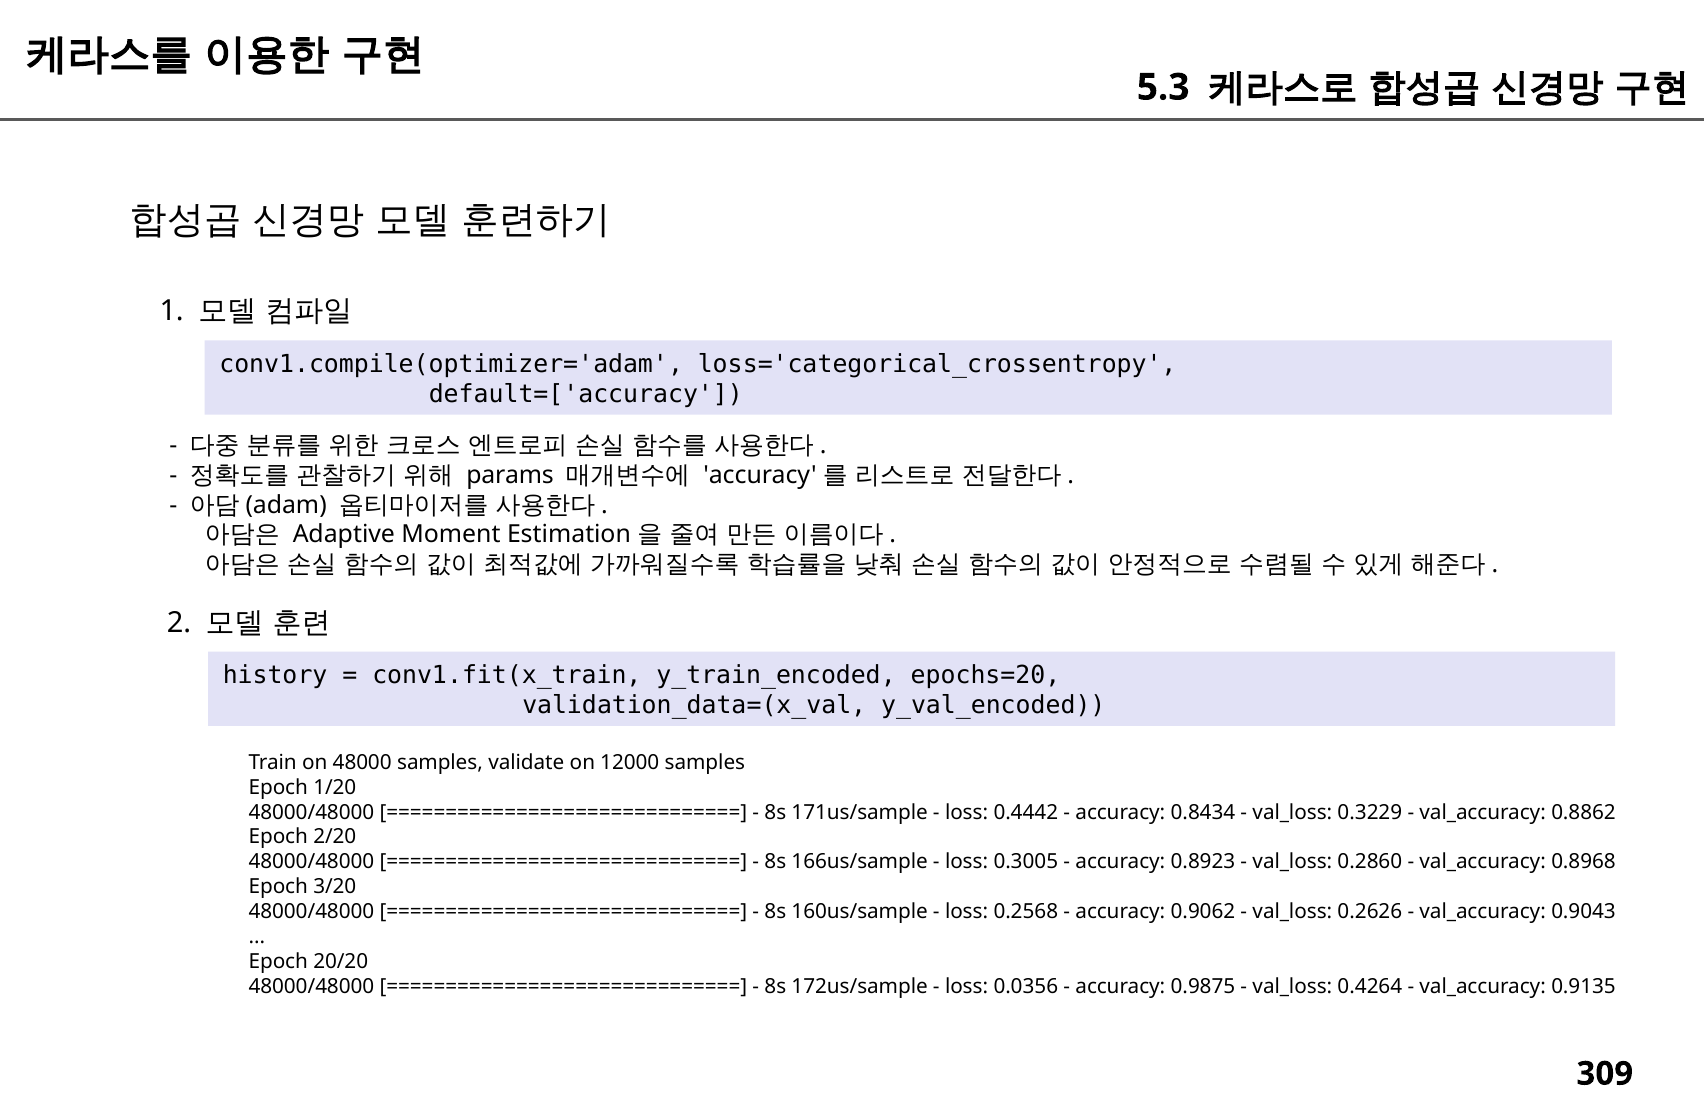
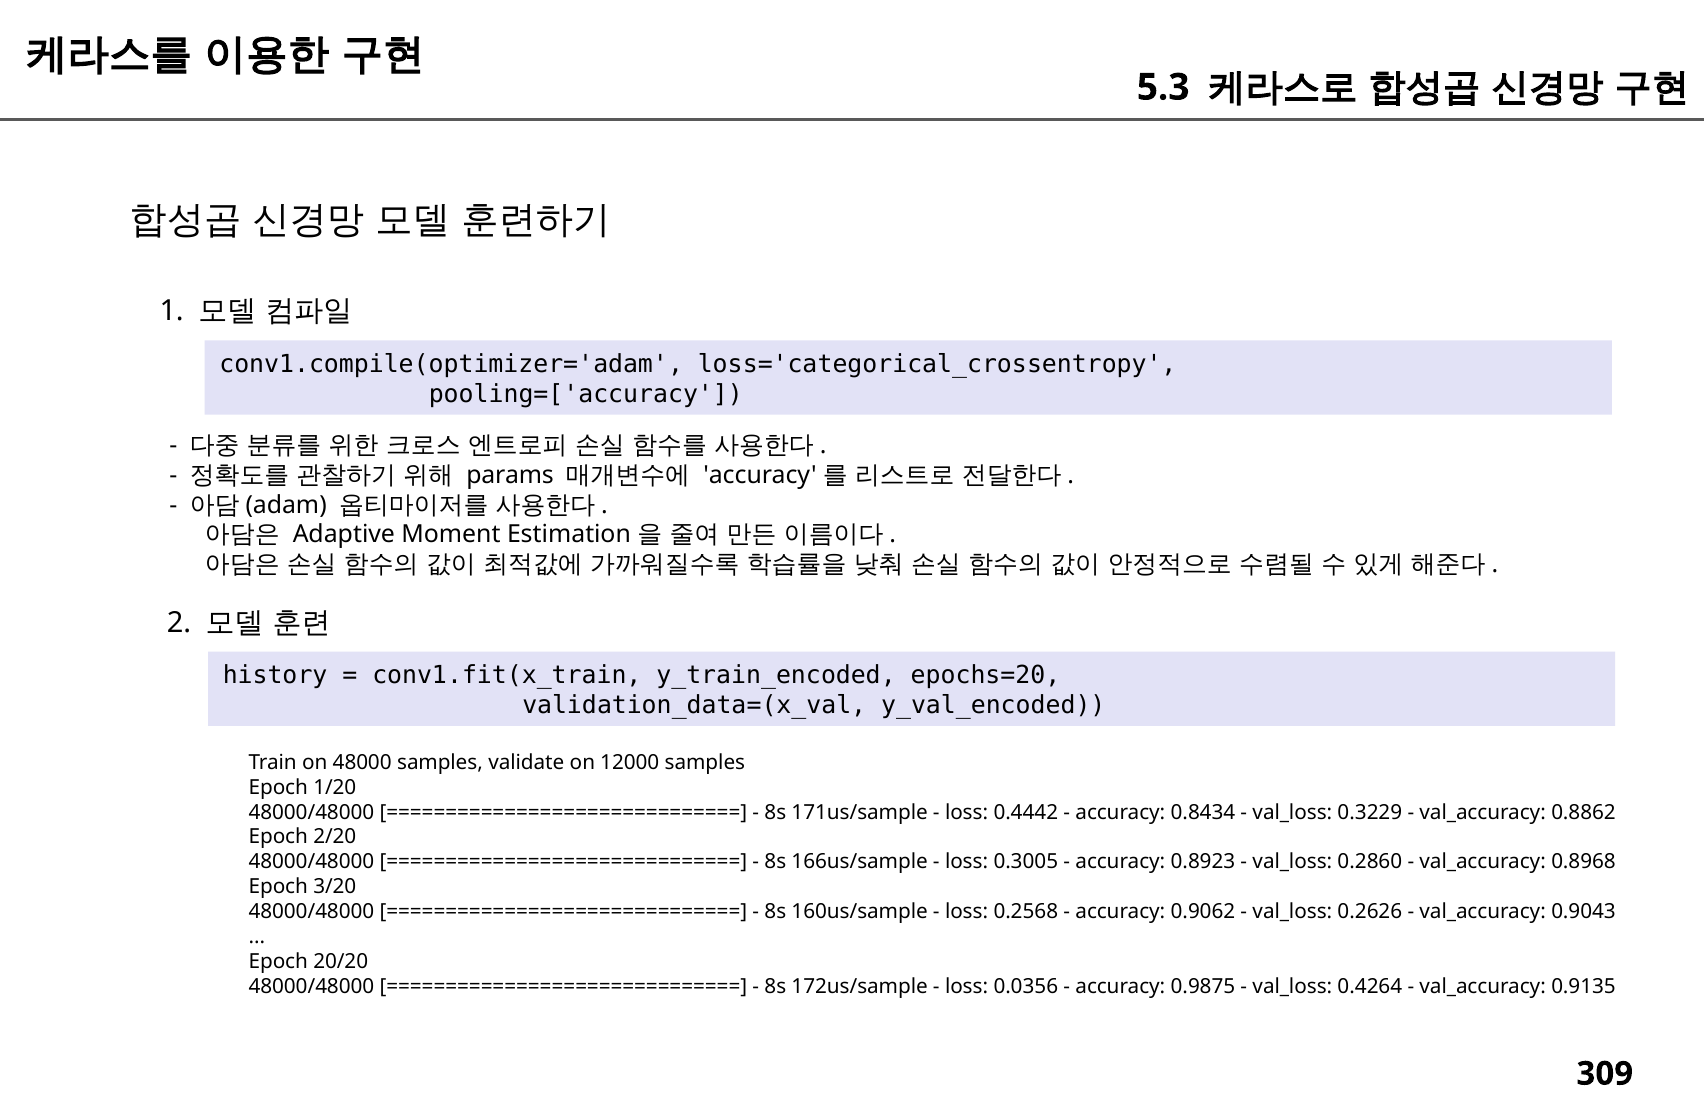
default=['accuracy: default=['accuracy -> pooling=['accuracy
